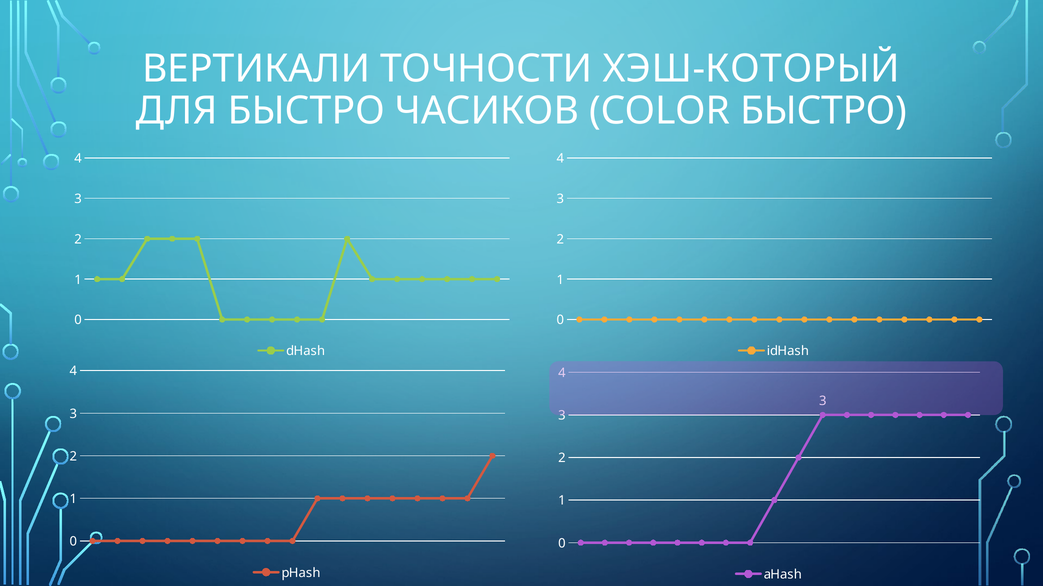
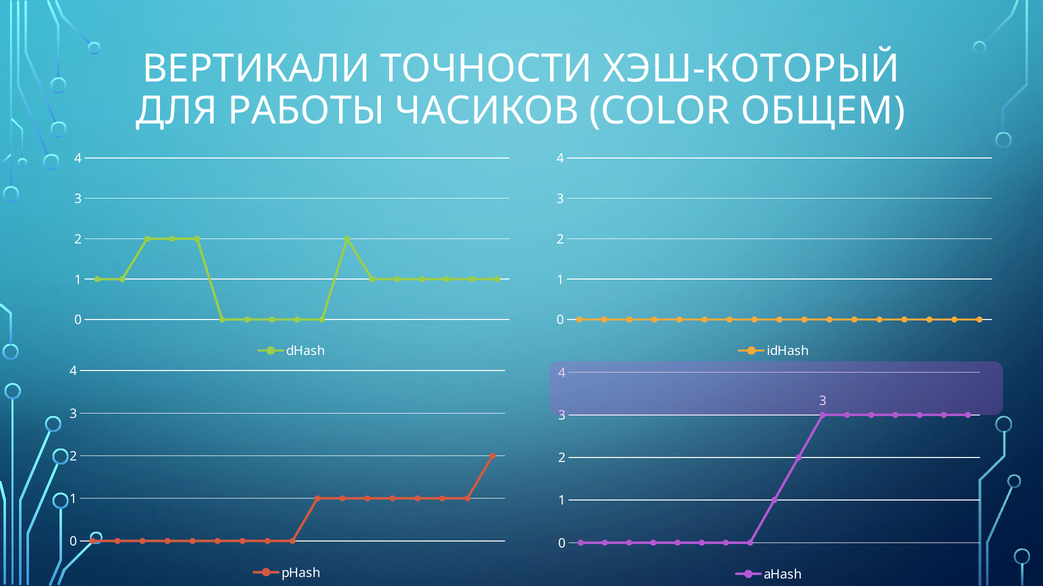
ДЛЯ БЫСТРО: БЫСТРО -> РАБОТЫ
COLOR БЫСТРО: БЫСТРО -> ОБЩЕМ
